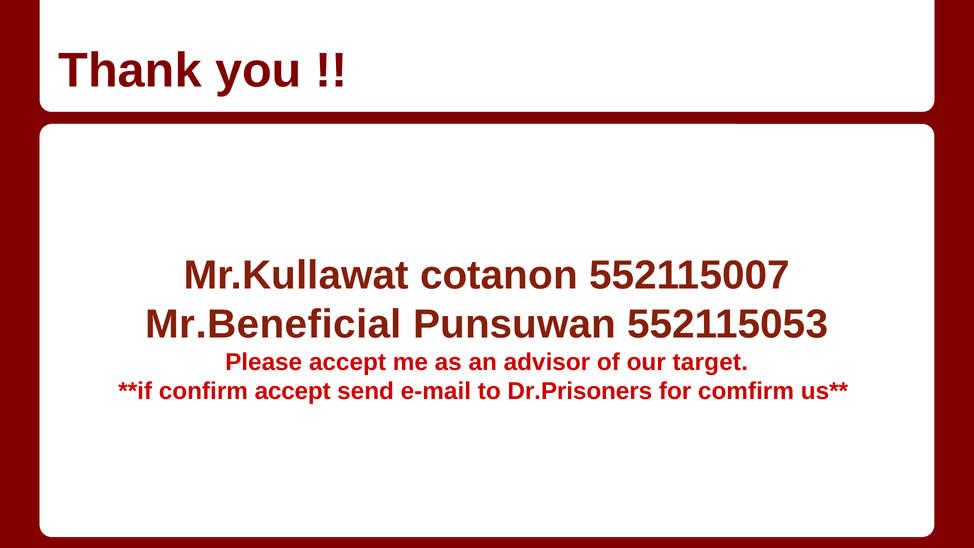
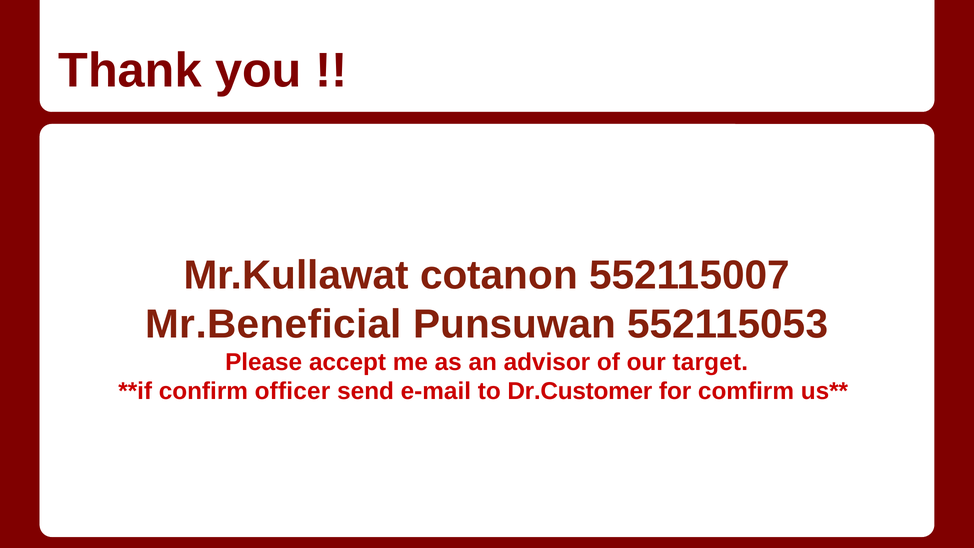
confirm accept: accept -> officer
Dr.Prisoners: Dr.Prisoners -> Dr.Customer
